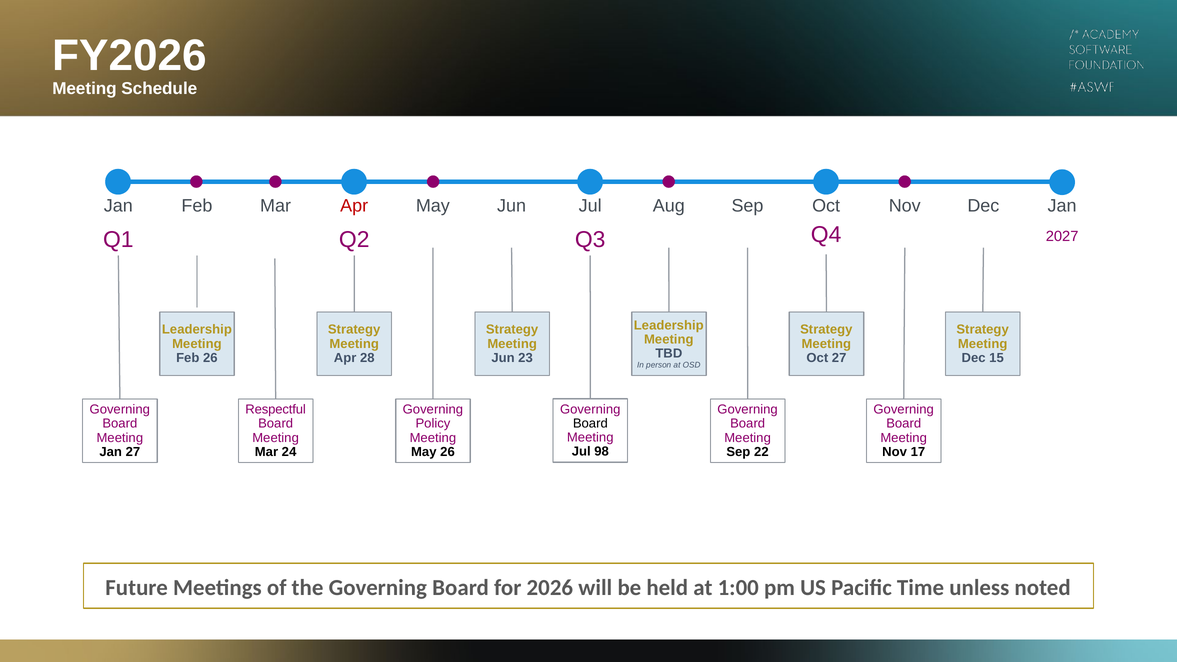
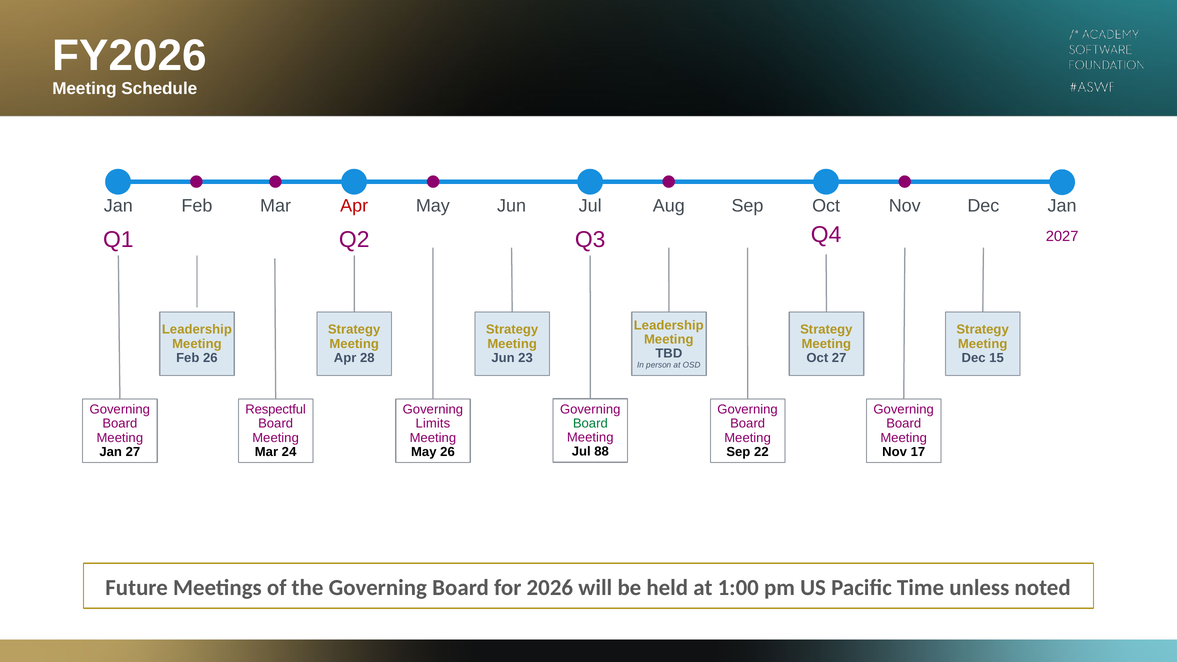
Board at (590, 423) colour: black -> green
Policy: Policy -> Limits
98: 98 -> 88
